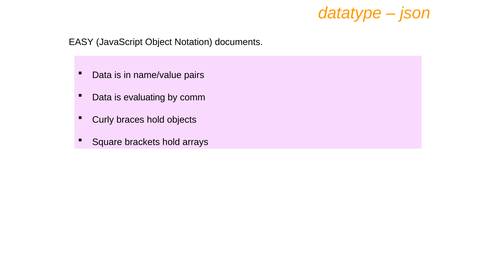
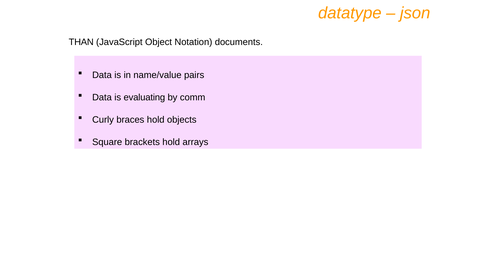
EASY: EASY -> THAN
